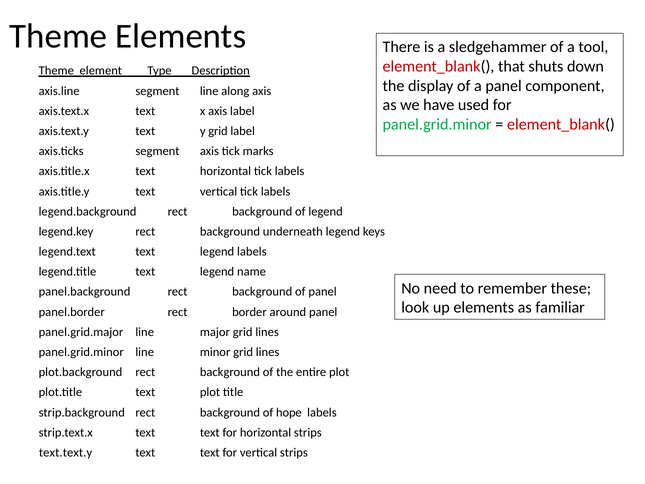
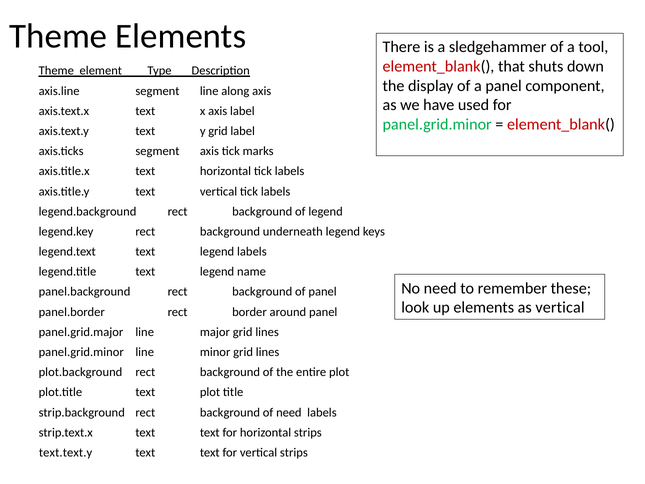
as familiar: familiar -> vertical
of hope: hope -> need
